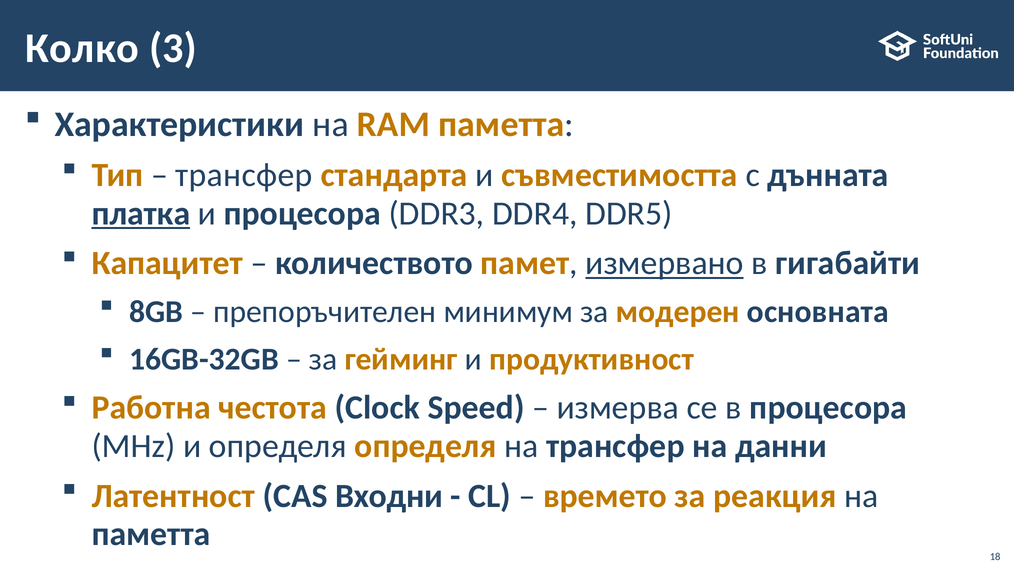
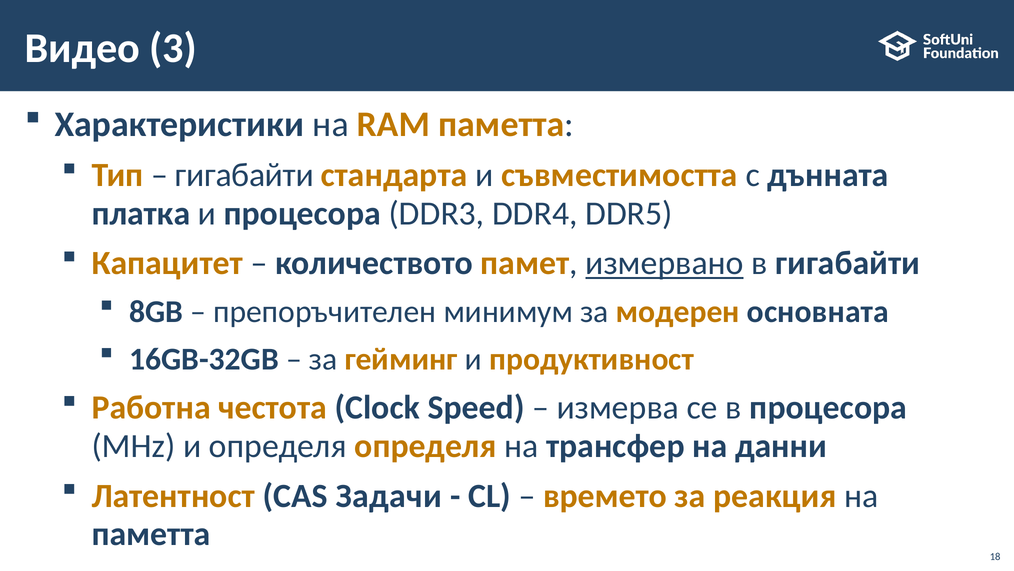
Колко: Колко -> Видео
трансфер at (244, 175): трансфер -> гигабайти
платка underline: present -> none
Входни: Входни -> Задачи
